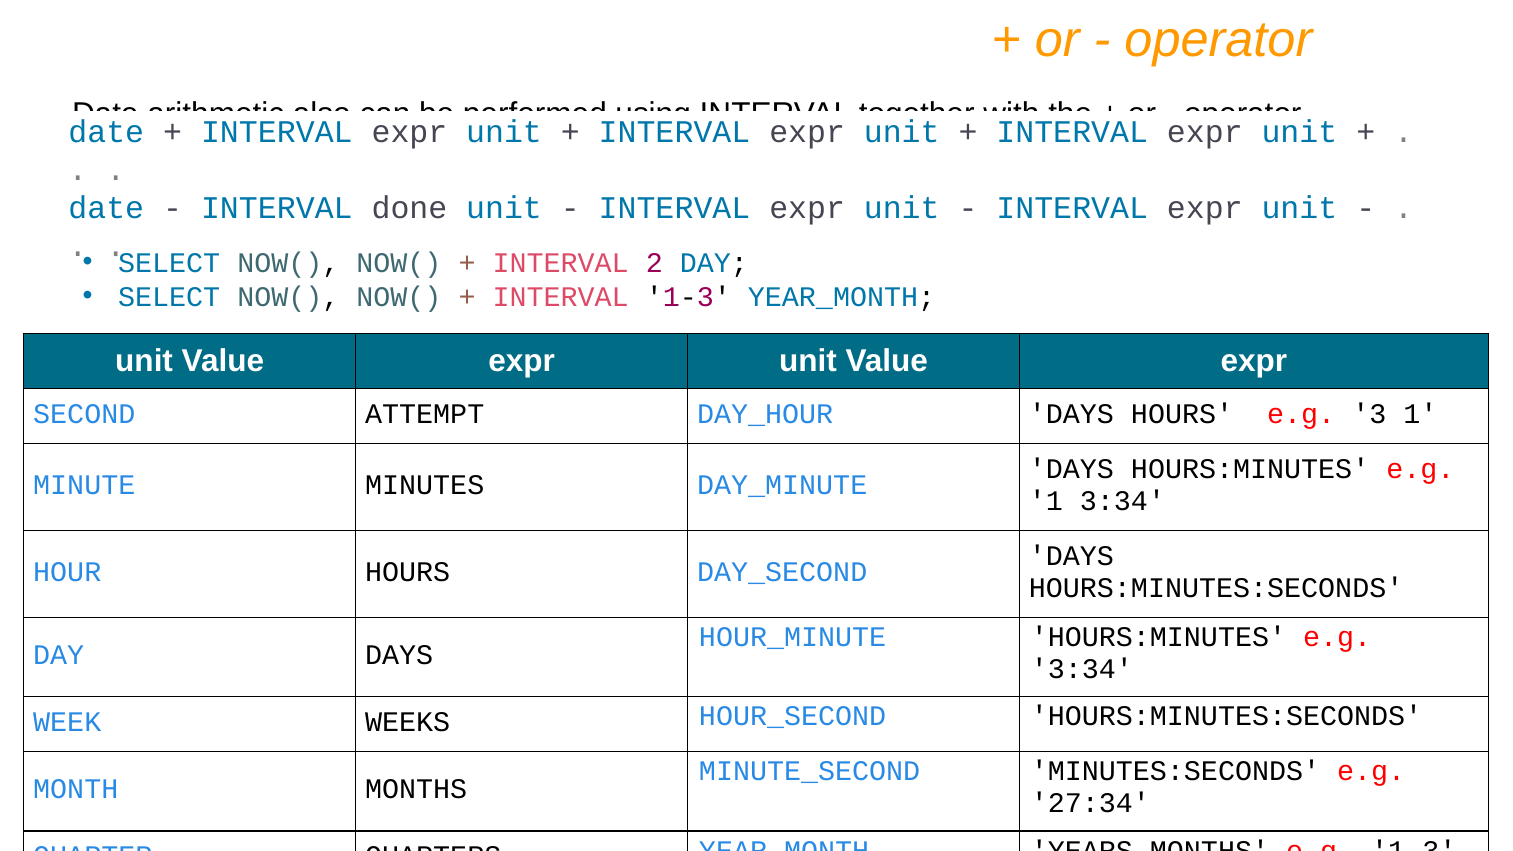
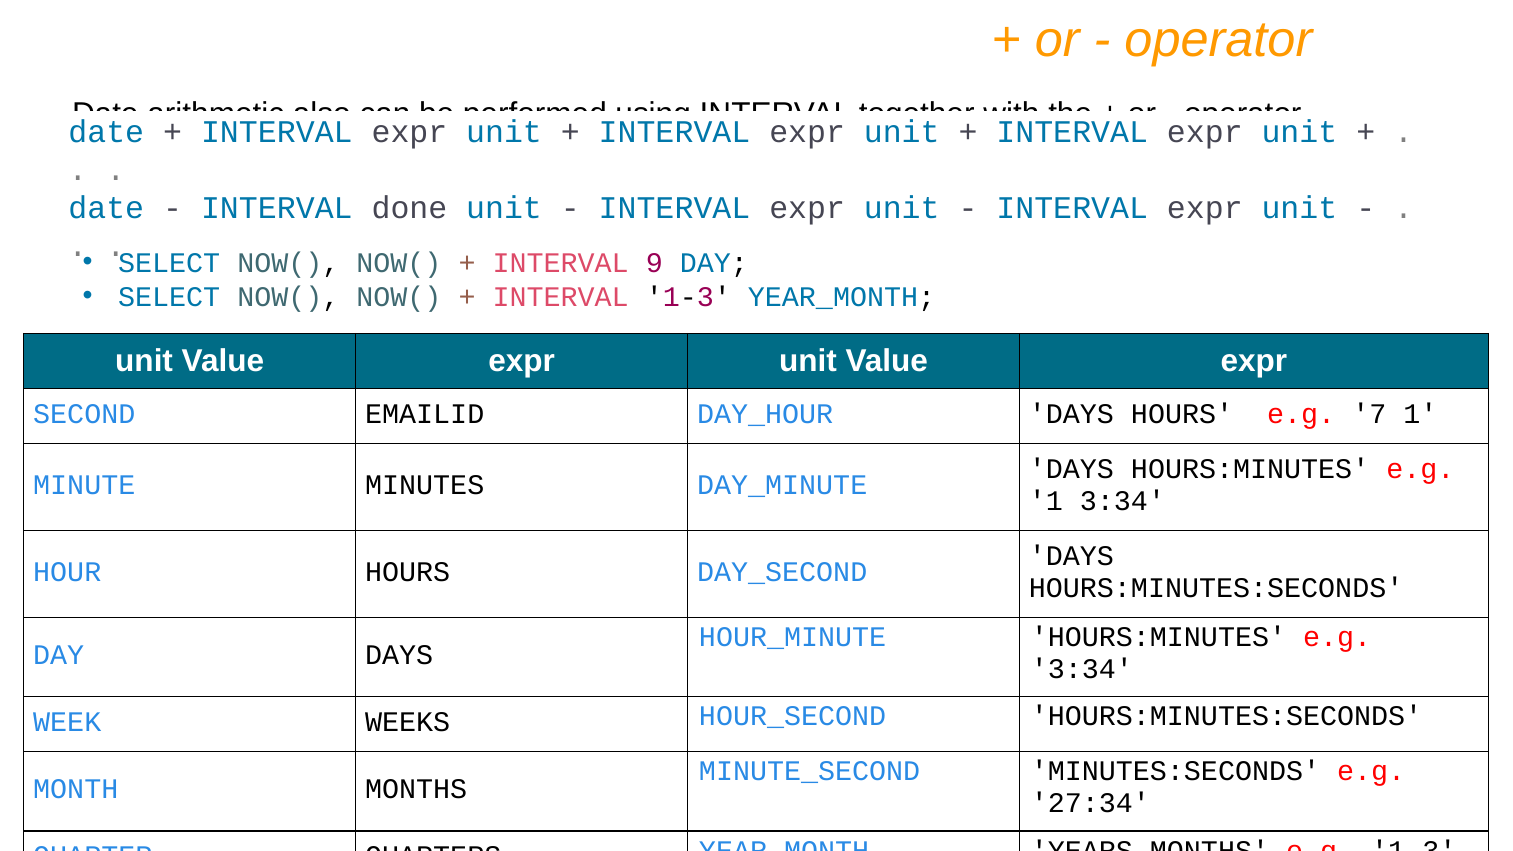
2: 2 -> 9
ATTEMPT: ATTEMPT -> EMAILID
3: 3 -> 7
